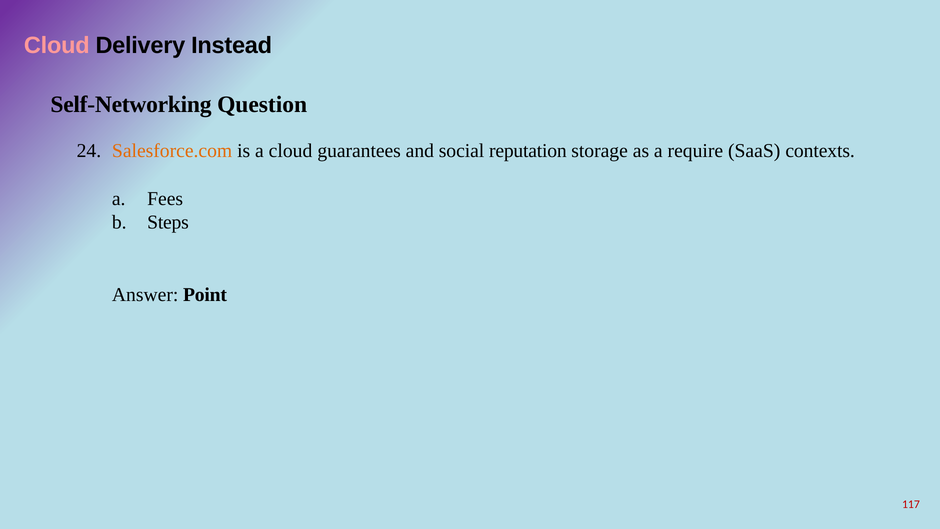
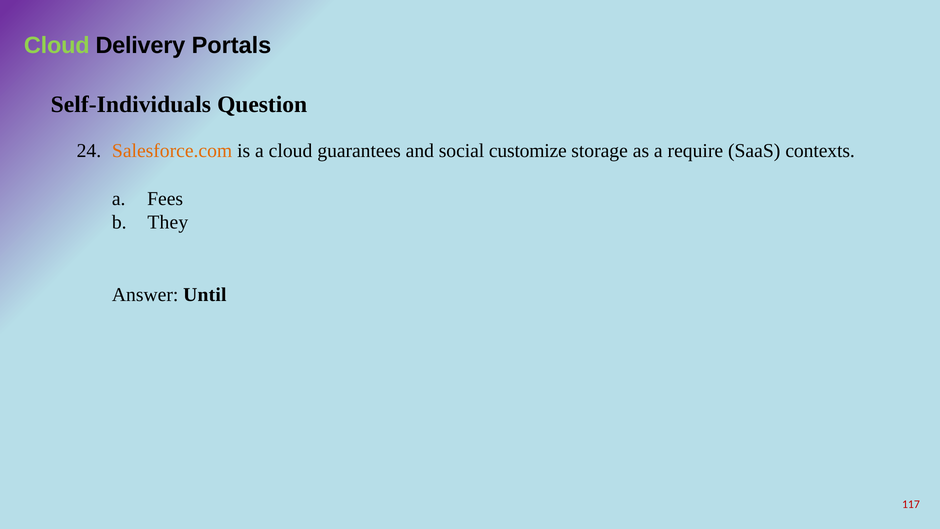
Cloud at (57, 45) colour: pink -> light green
Instead: Instead -> Portals
Self-Networking: Self-Networking -> Self-Individuals
reputation: reputation -> customize
Steps: Steps -> They
Point: Point -> Until
